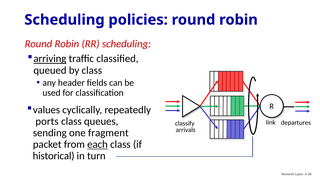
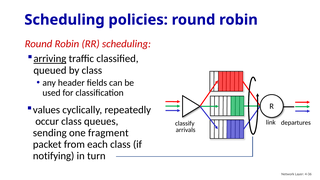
ports: ports -> occur
each underline: present -> none
historical: historical -> notifying
